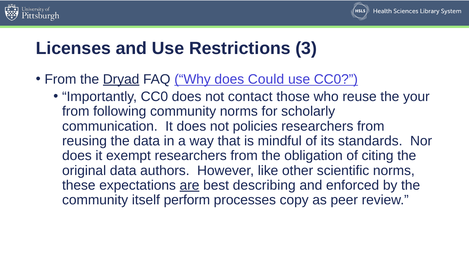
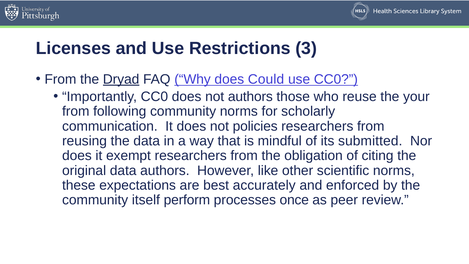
not contact: contact -> authors
standards: standards -> submitted
are underline: present -> none
describing: describing -> accurately
copy: copy -> once
